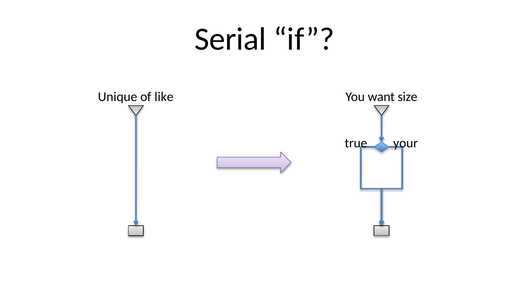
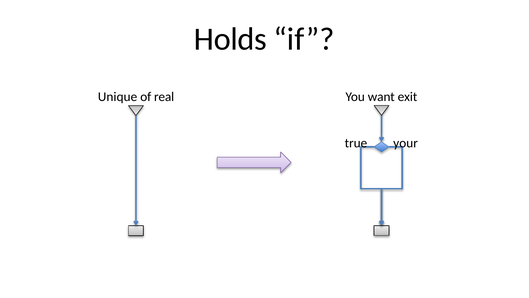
Serial: Serial -> Holds
like: like -> real
size: size -> exit
